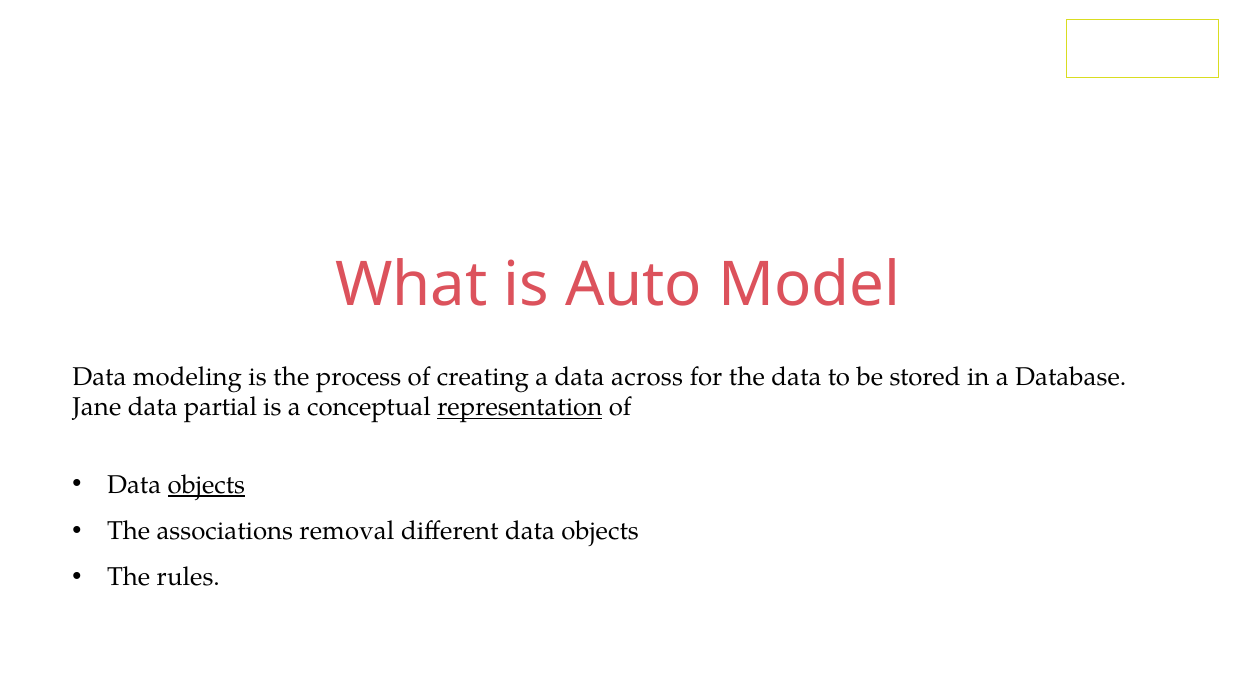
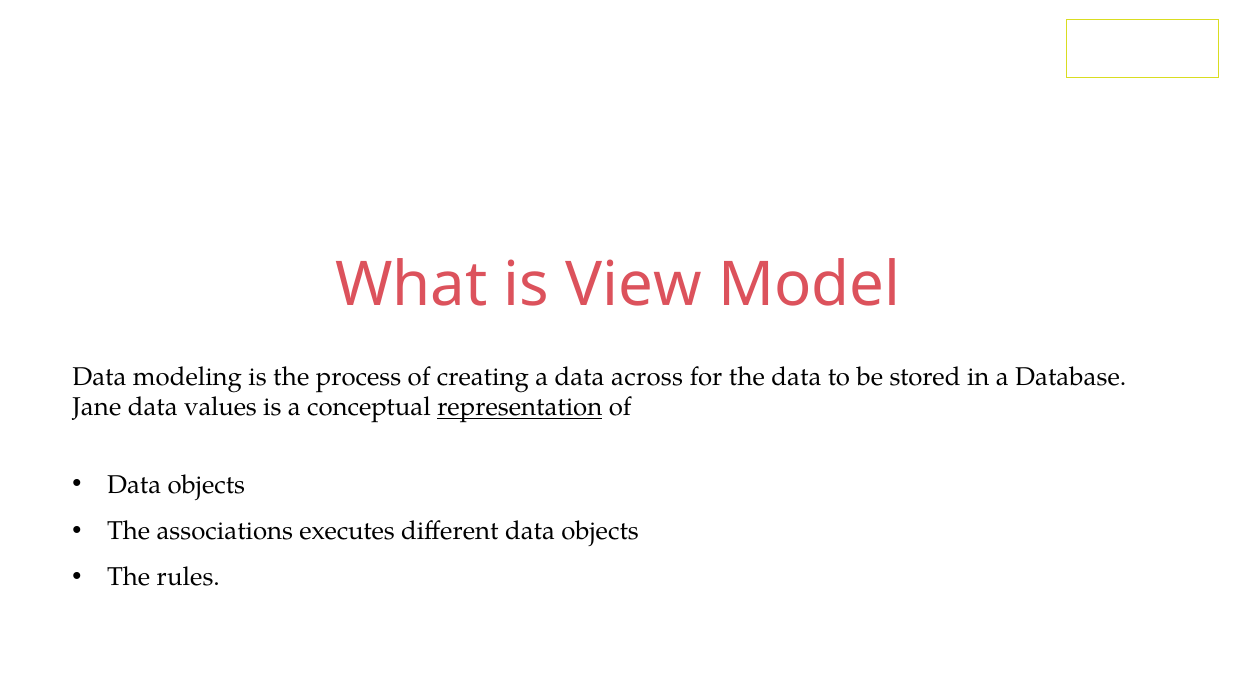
Auto: Auto -> View
partial: partial -> values
objects at (206, 485) underline: present -> none
removal: removal -> executes
